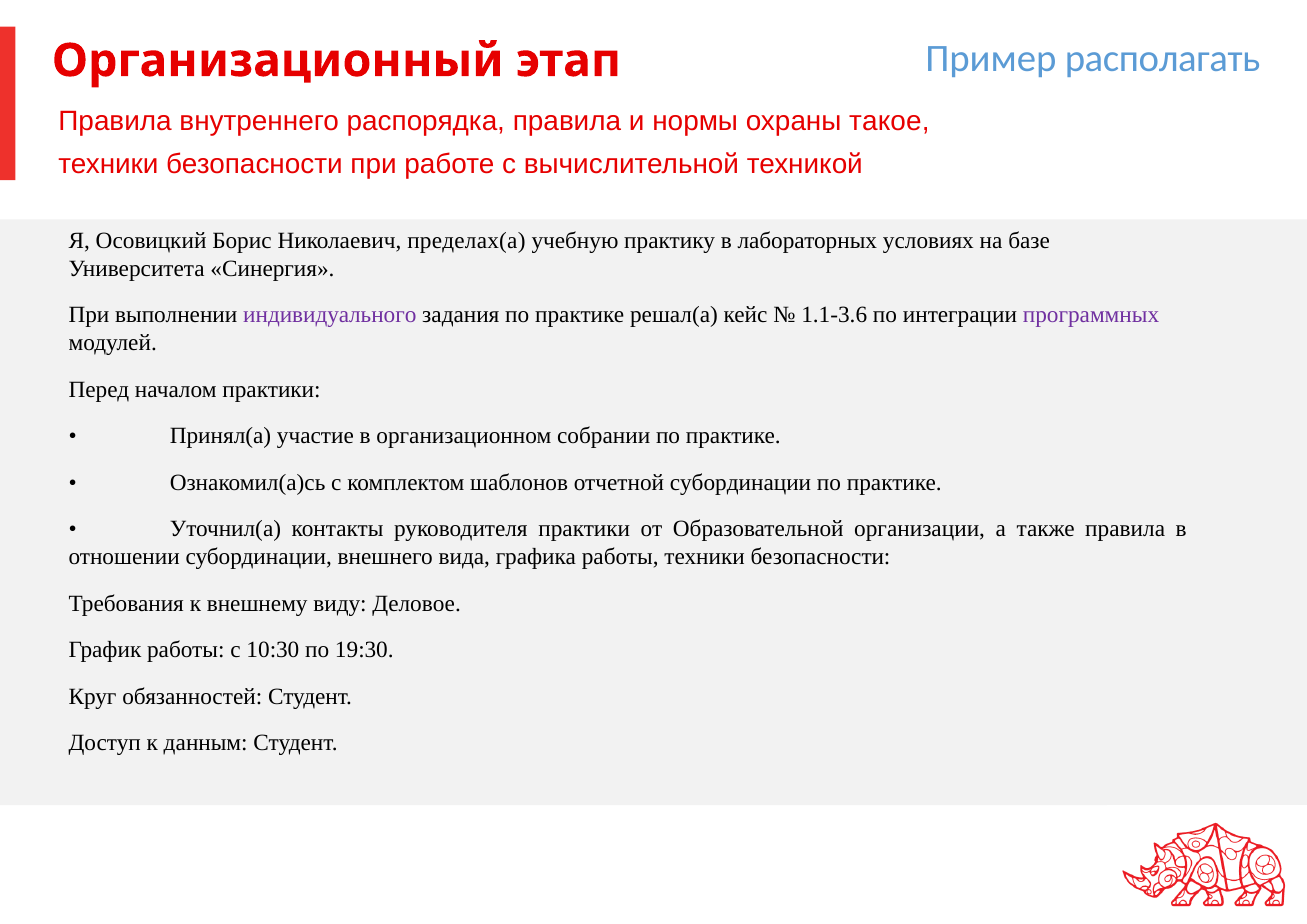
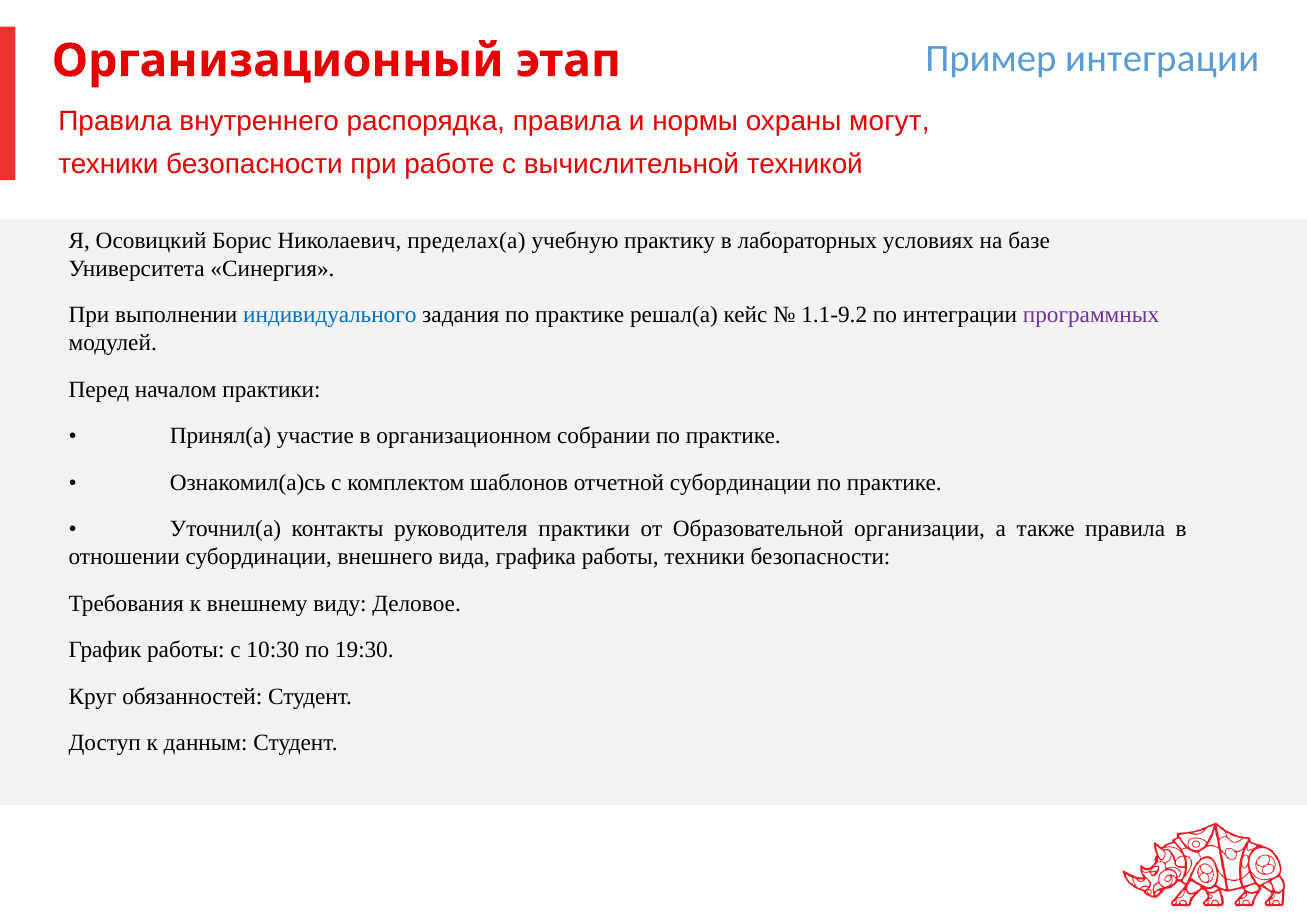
Пример располагать: располагать -> интеграции
такое: такое -> могут
индивидуального colour: purple -> blue
1.1-3.6: 1.1-3.6 -> 1.1-9.2
